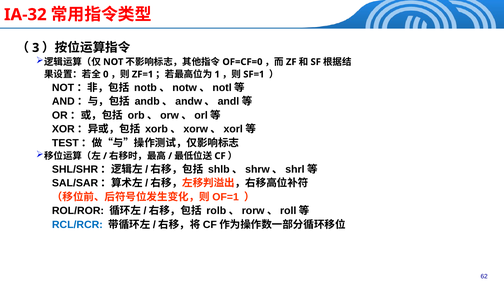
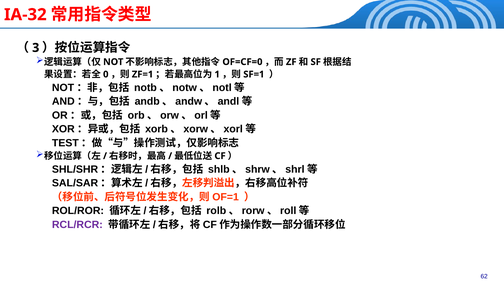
RCL/RCR colour: blue -> purple
